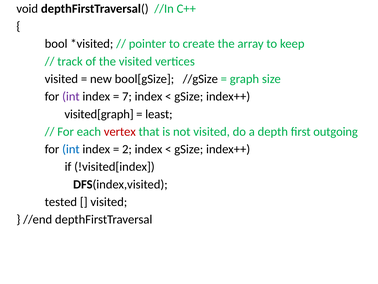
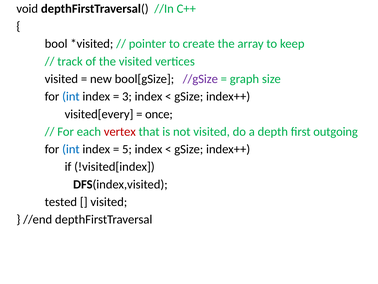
//gSize colour: black -> purple
int at (71, 96) colour: purple -> blue
7: 7 -> 3
visited[graph: visited[graph -> visited[every
least: least -> once
2: 2 -> 5
